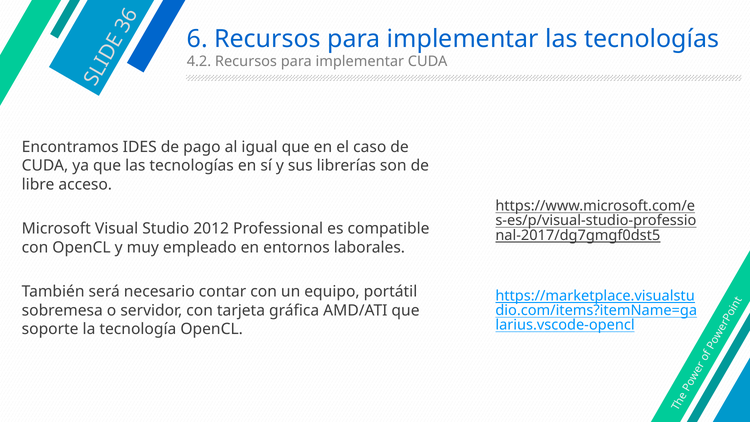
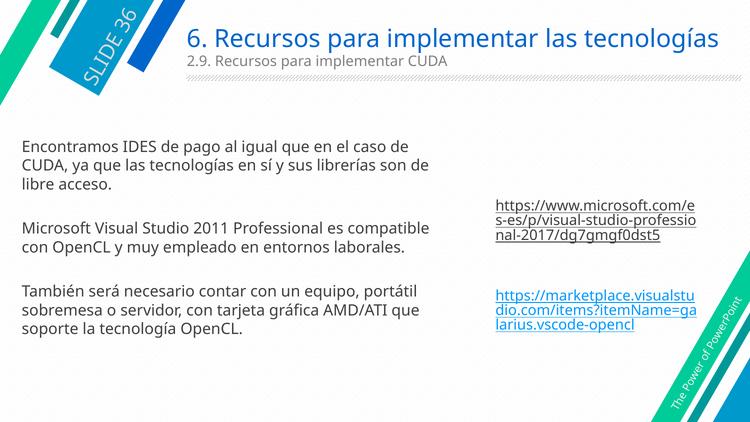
4.2: 4.2 -> 2.9
2012: 2012 -> 2011
